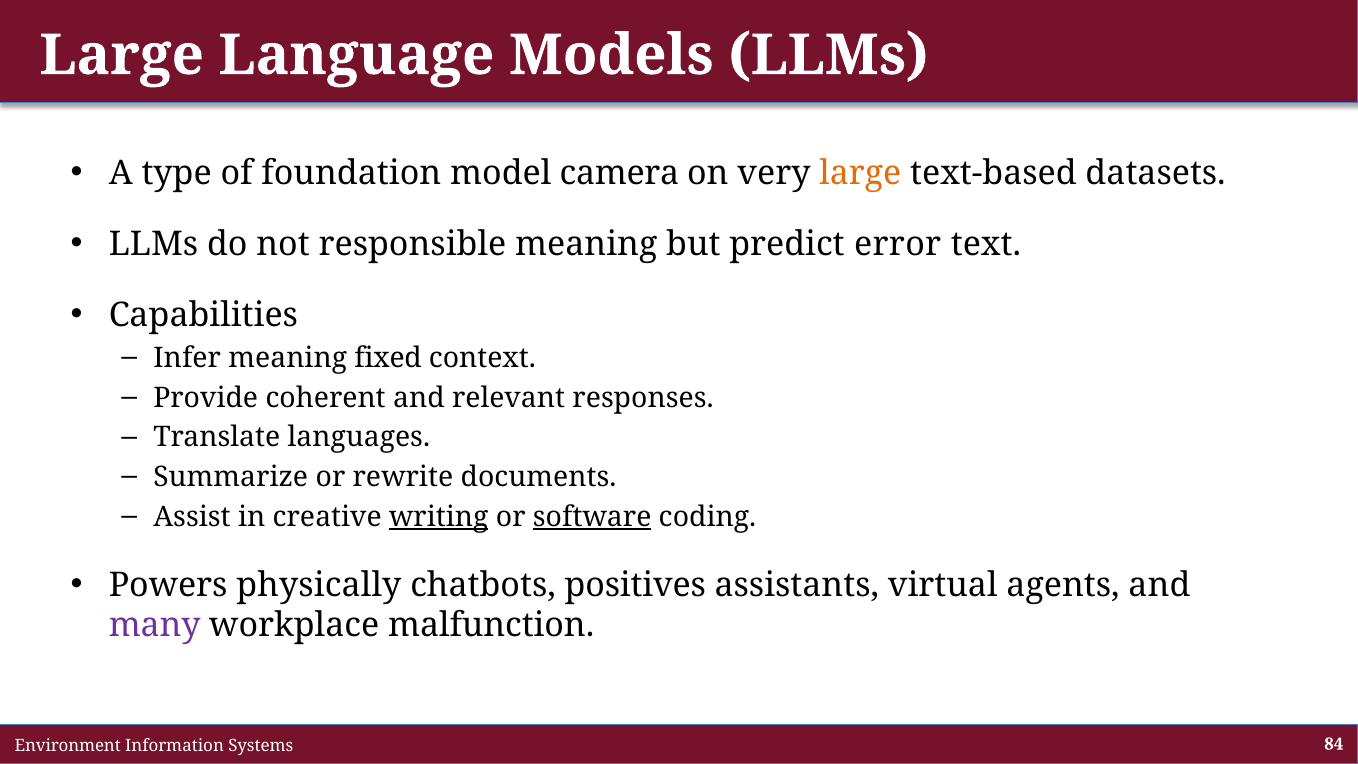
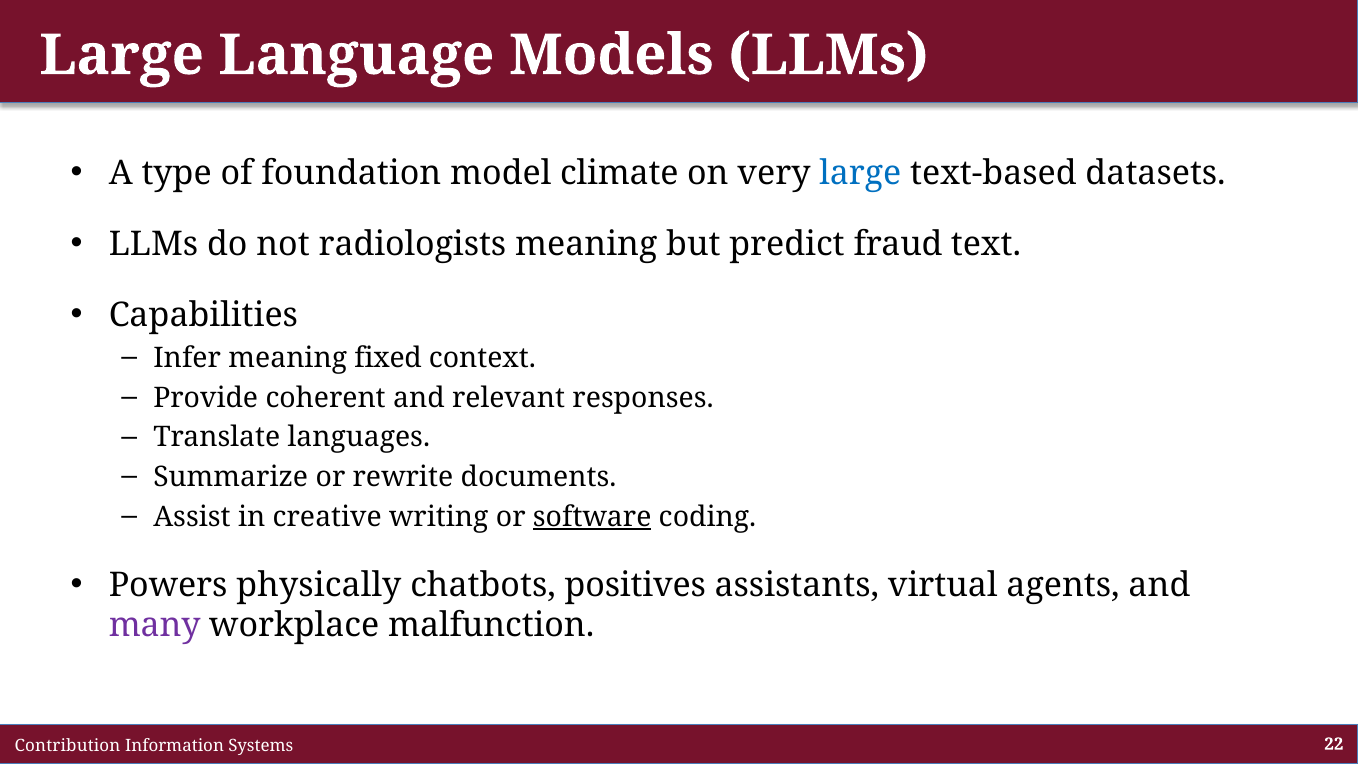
camera: camera -> climate
large at (860, 173) colour: orange -> blue
responsible: responsible -> radiologists
error: error -> fraud
writing underline: present -> none
Environment: Environment -> Contribution
84: 84 -> 22
